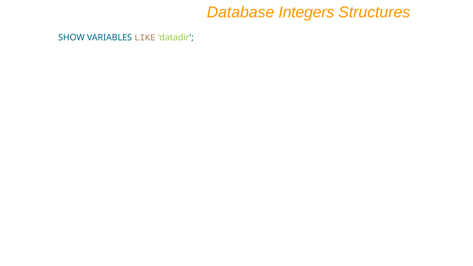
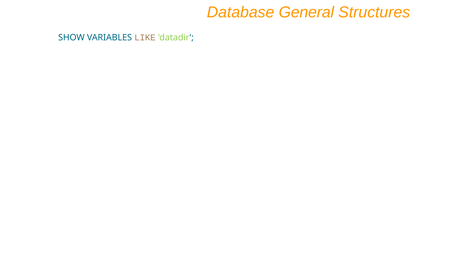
Integers: Integers -> General
